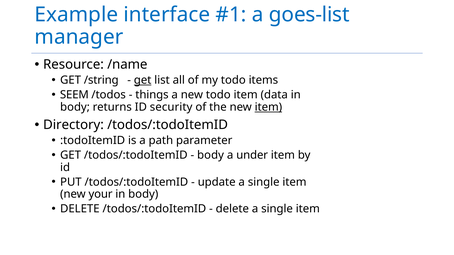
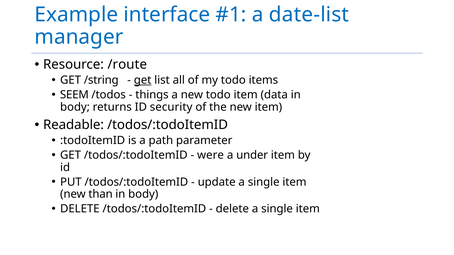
goes-list: goes-list -> date-list
/name: /name -> /route
item at (268, 107) underline: present -> none
Directory: Directory -> Readable
body at (211, 155): body -> were
your: your -> than
